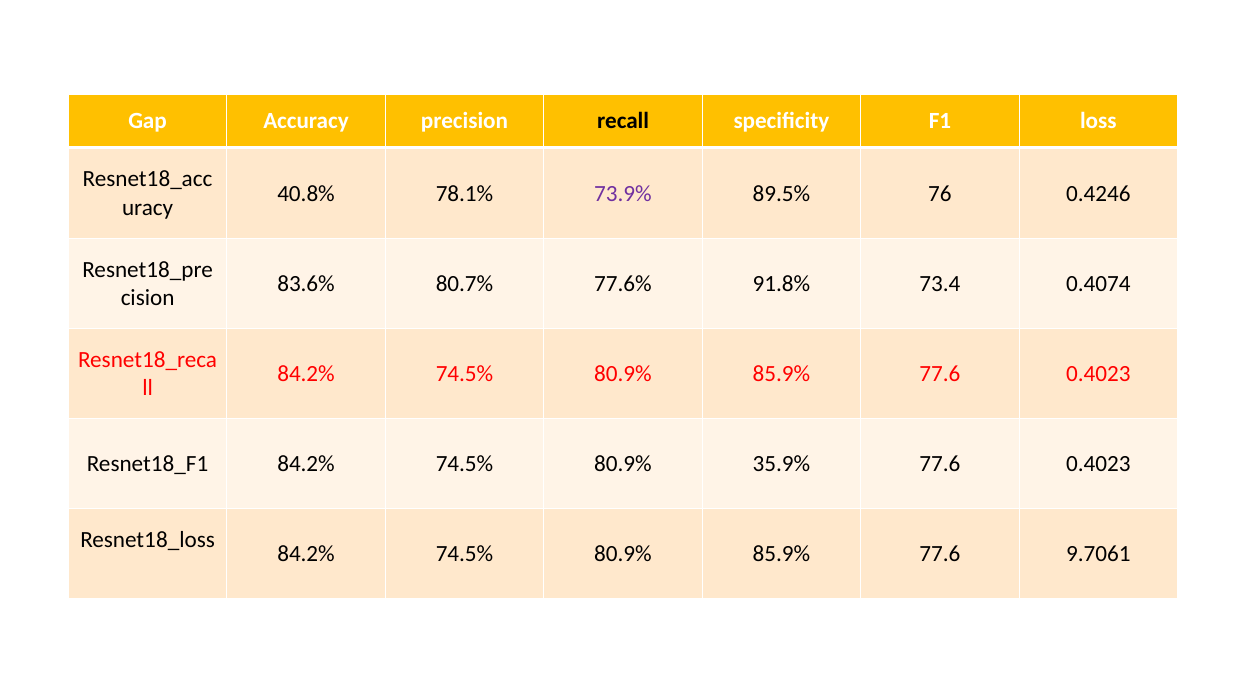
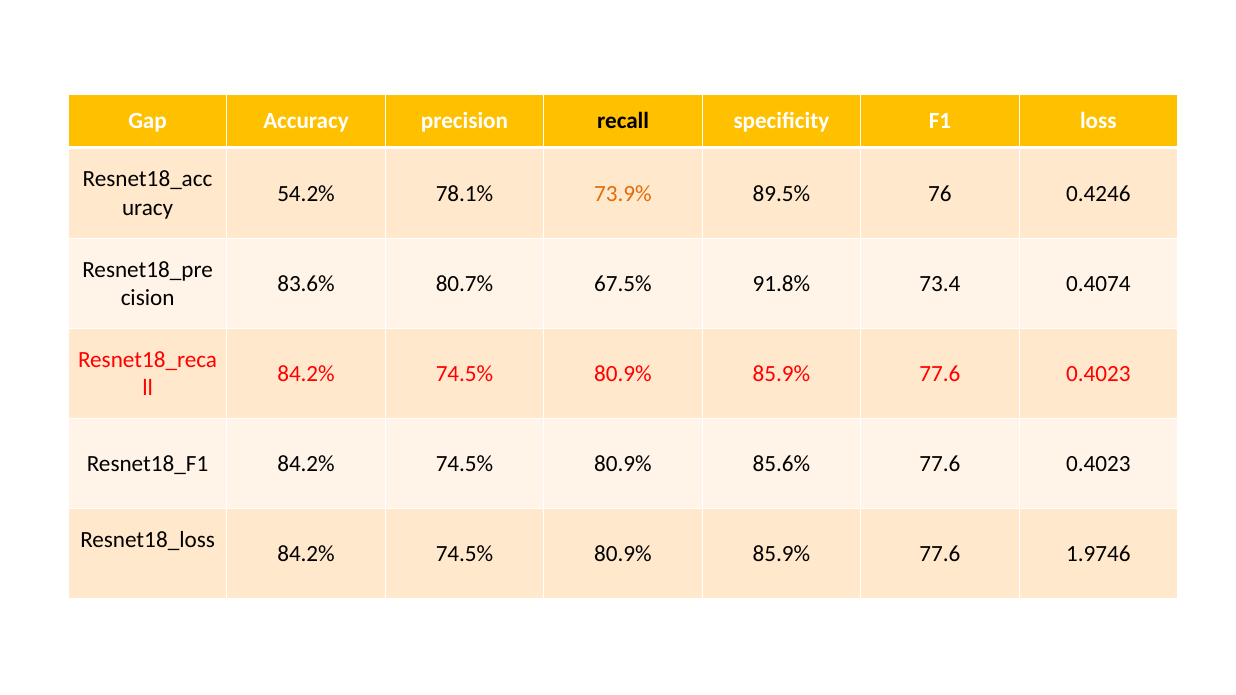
40.8%: 40.8% -> 54.2%
73.9% colour: purple -> orange
77.6%: 77.6% -> 67.5%
35.9%: 35.9% -> 85.6%
9.7061: 9.7061 -> 1.9746
